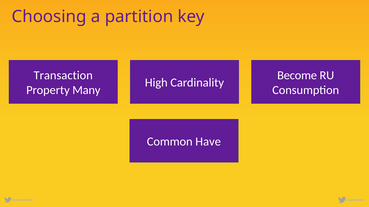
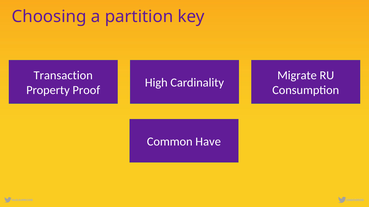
Become: Become -> Migrate
Many: Many -> Proof
